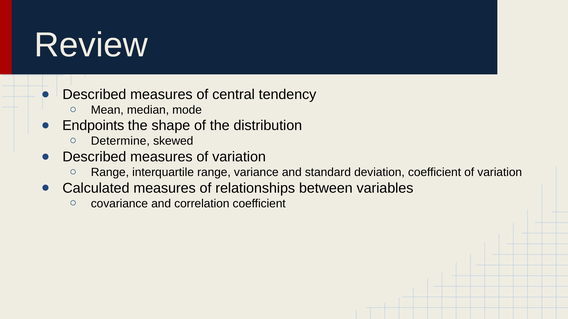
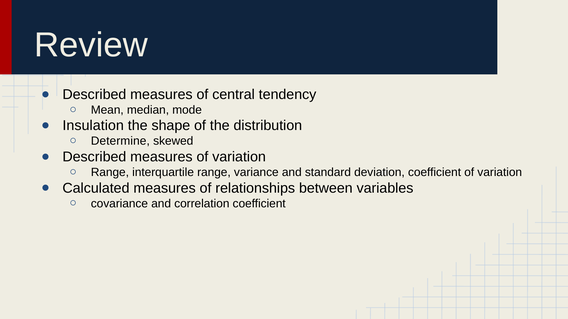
Endpoints: Endpoints -> Insulation
